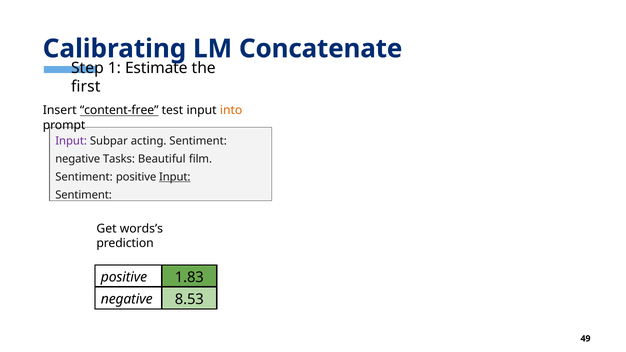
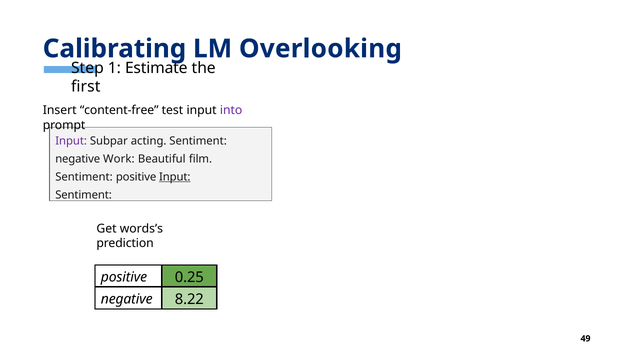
Concatenate: Concatenate -> Overlooking
content-free underline: present -> none
into colour: orange -> purple
Tasks: Tasks -> Work
1.83: 1.83 -> 0.25
8.53: 8.53 -> 8.22
